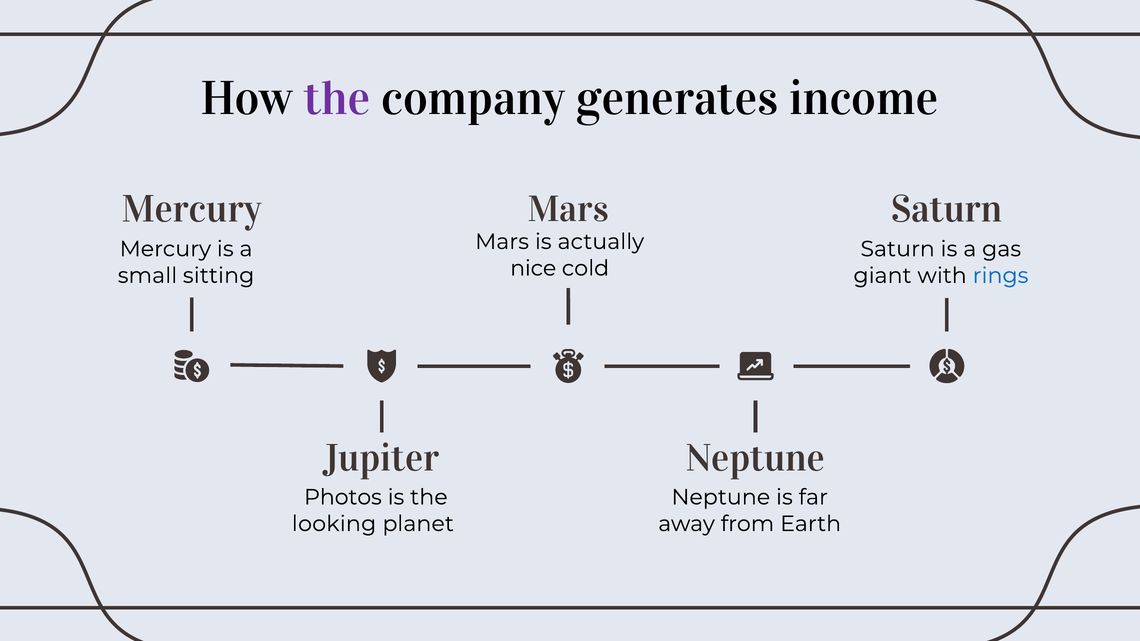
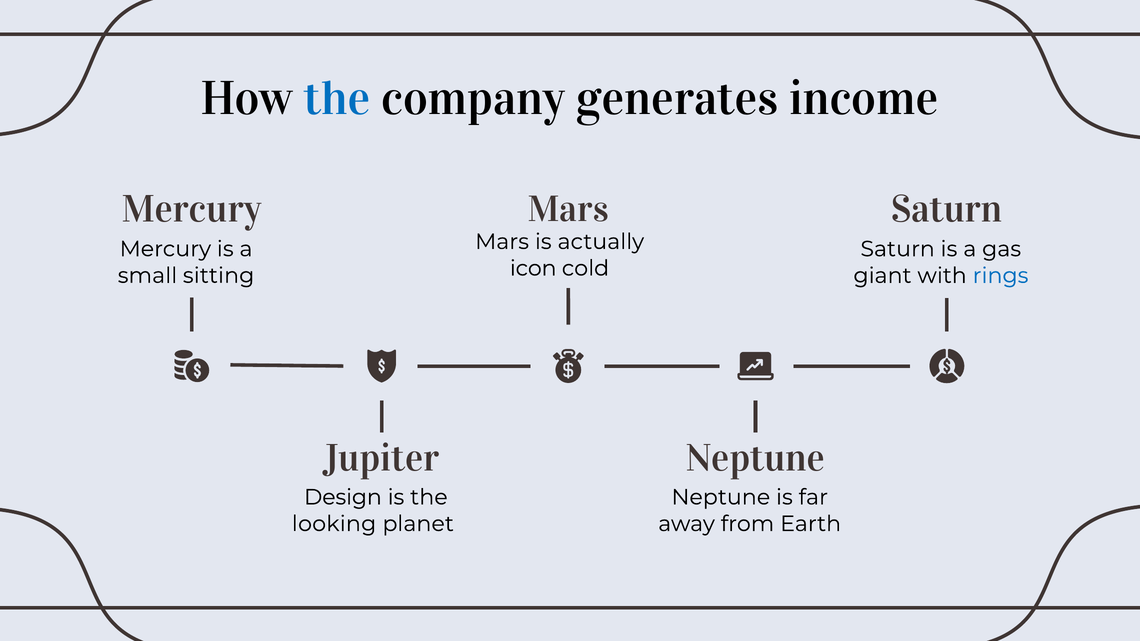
the at (337, 99) colour: purple -> blue
nice: nice -> icon
Photos: Photos -> Design
